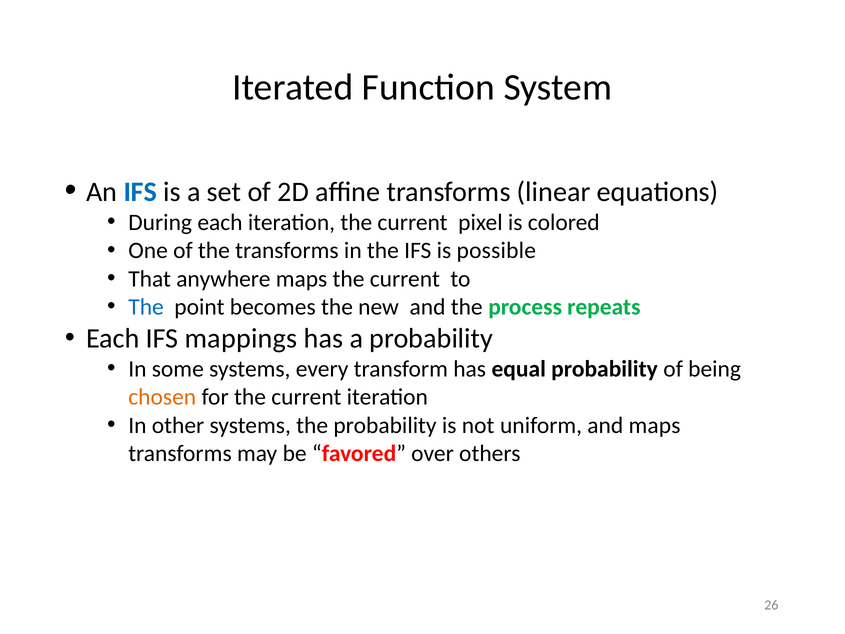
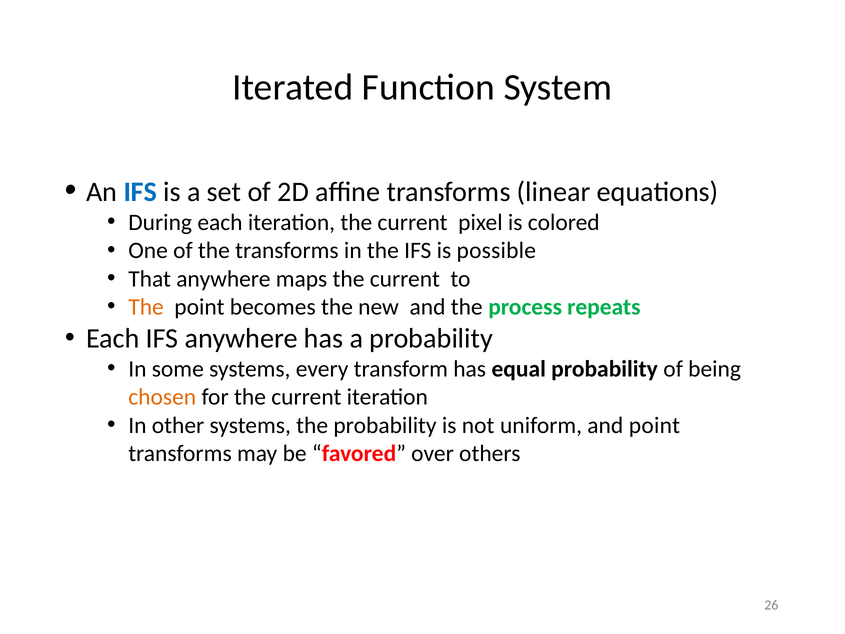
The at (146, 307) colour: blue -> orange
IFS mappings: mappings -> anywhere
and maps: maps -> point
